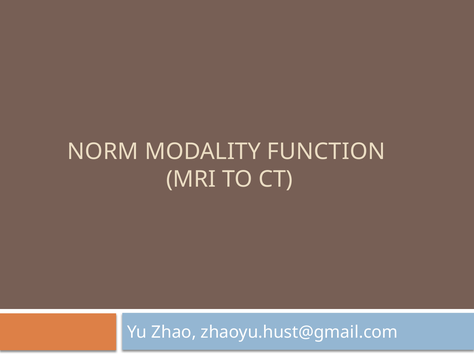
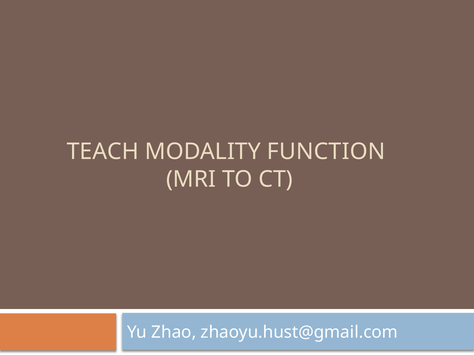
NORM: NORM -> TEACH
